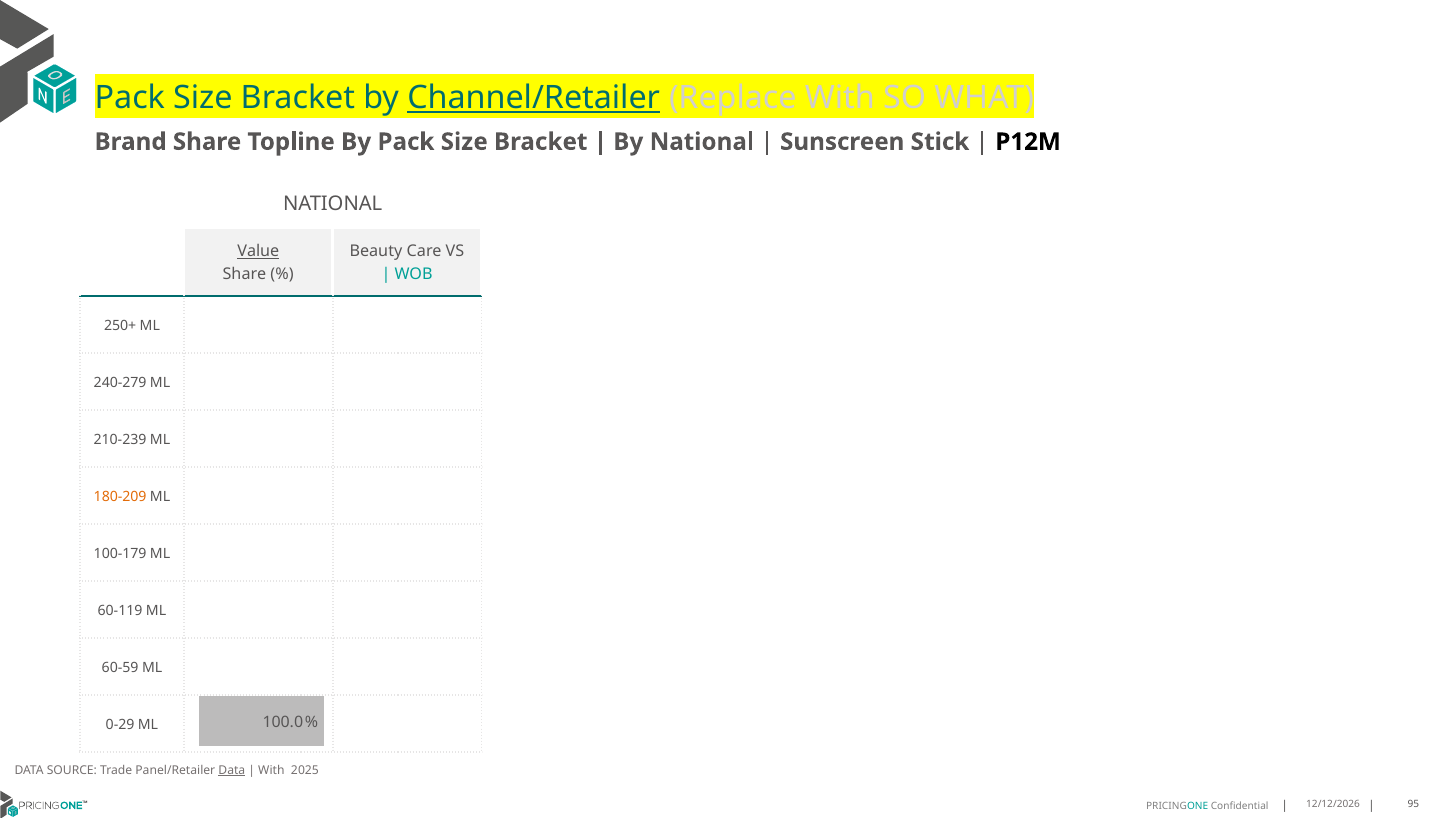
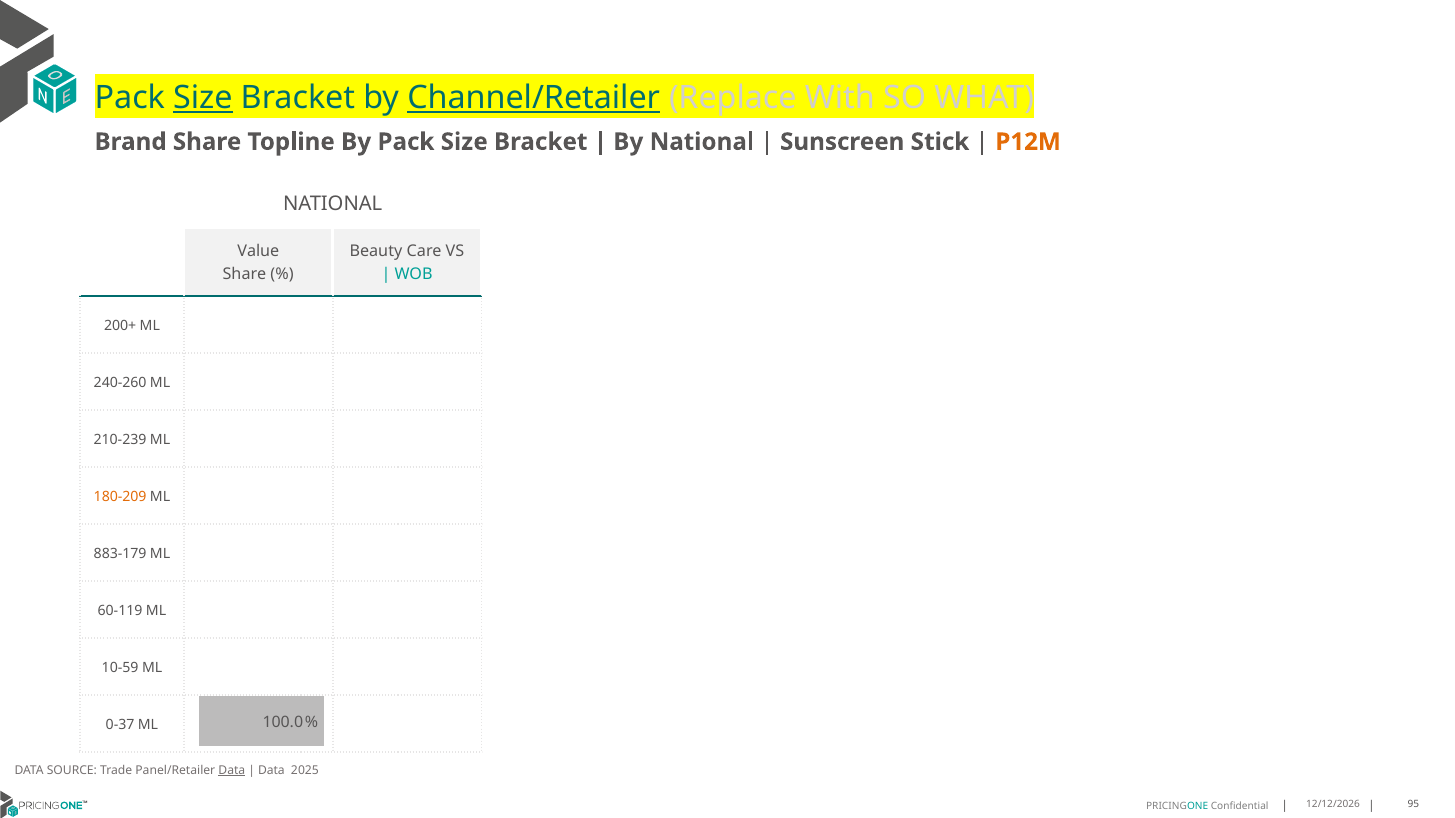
Size at (203, 98) underline: none -> present
P12M colour: black -> orange
Value underline: present -> none
250+: 250+ -> 200+
240-279: 240-279 -> 240-260
100-179: 100-179 -> 883-179
60-59: 60-59 -> 10-59
0-29: 0-29 -> 0-37
With at (271, 771): With -> Data
